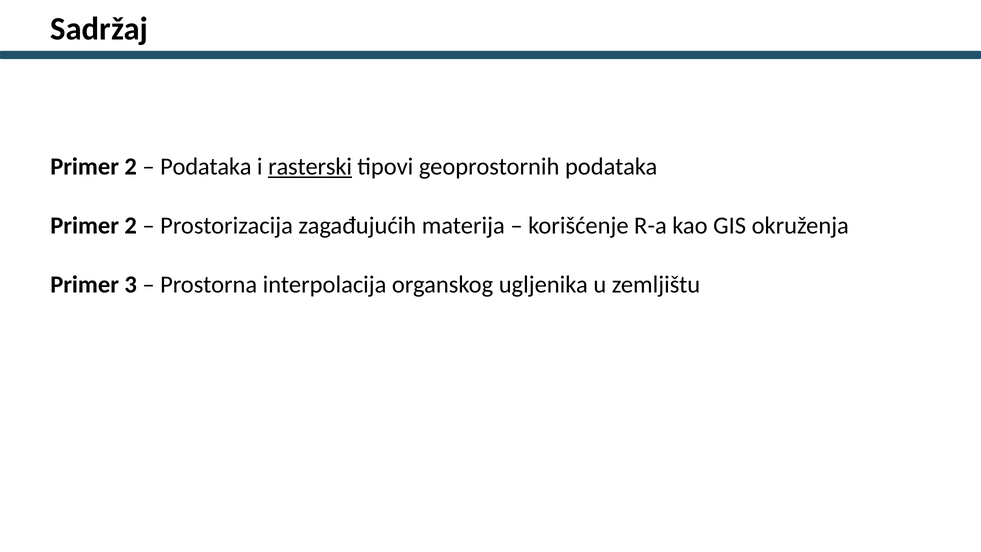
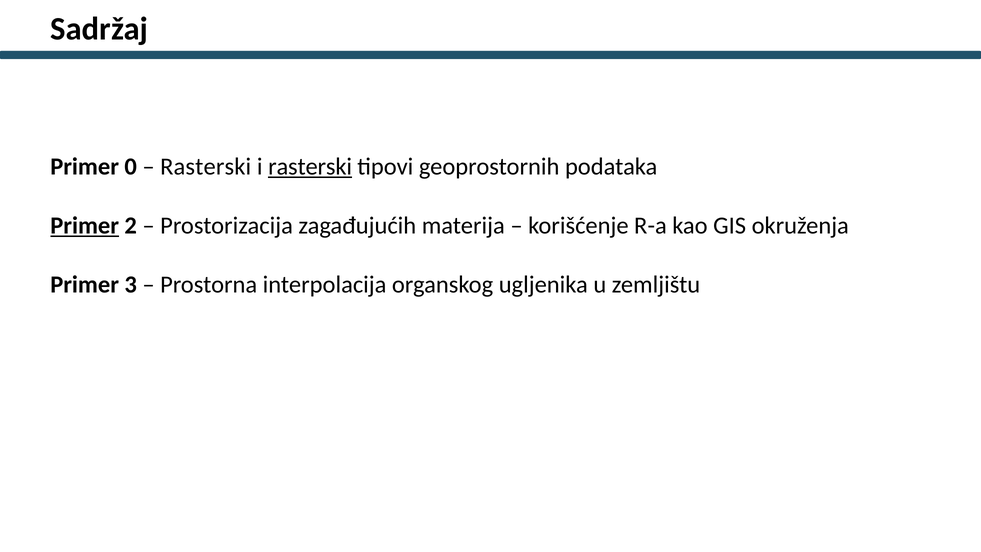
2 at (131, 167): 2 -> 0
Podataka at (206, 167): Podataka -> Rasterski
Primer at (85, 226) underline: none -> present
